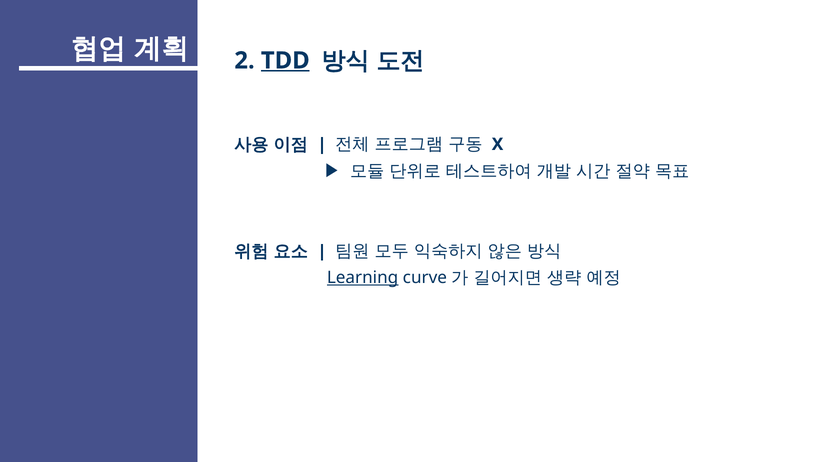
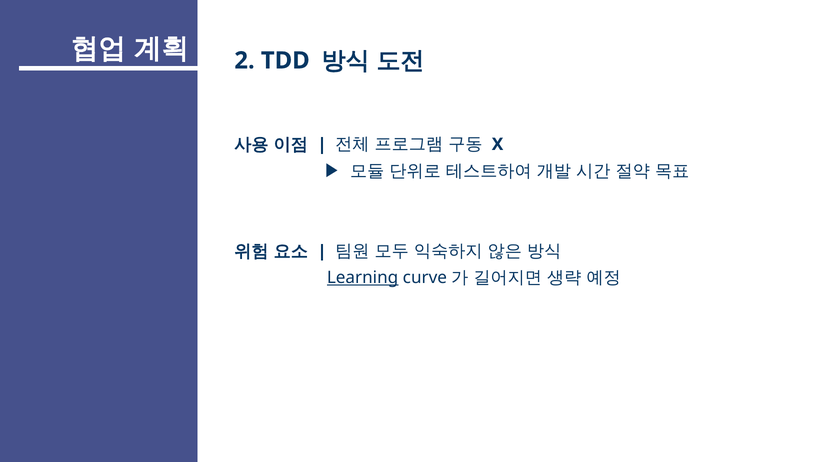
TDD underline: present -> none
